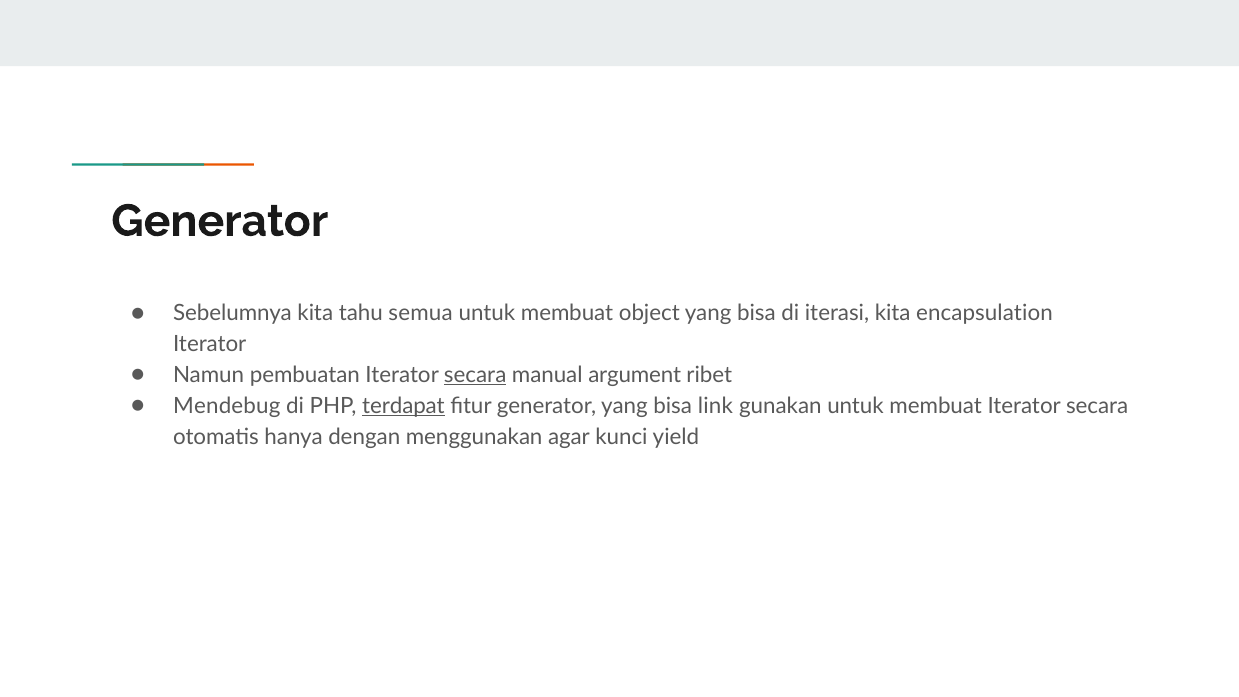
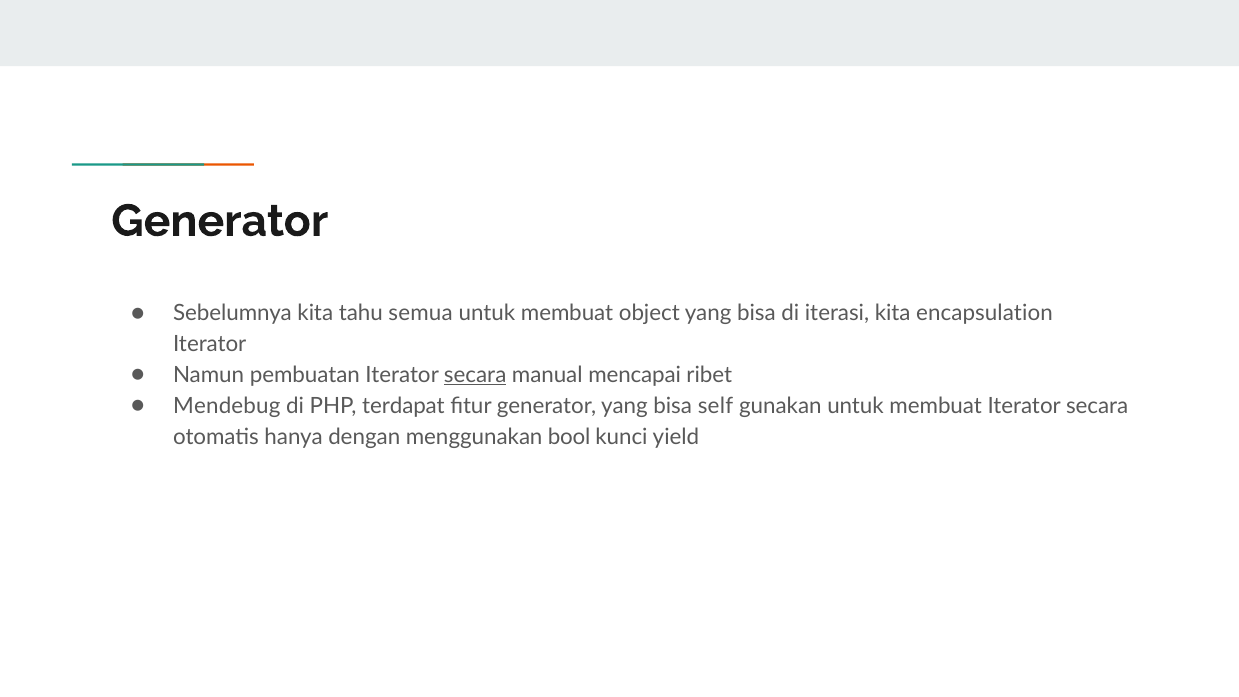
argument: argument -> mencapai
terdapat underline: present -> none
link: link -> self
agar: agar -> bool
